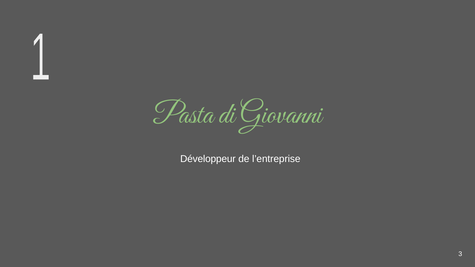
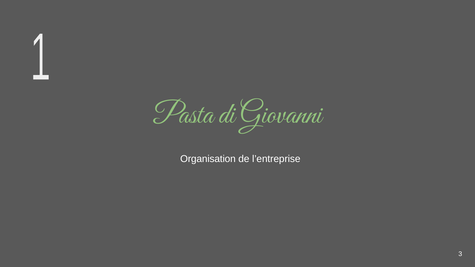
Développeur: Développeur -> Organisation
